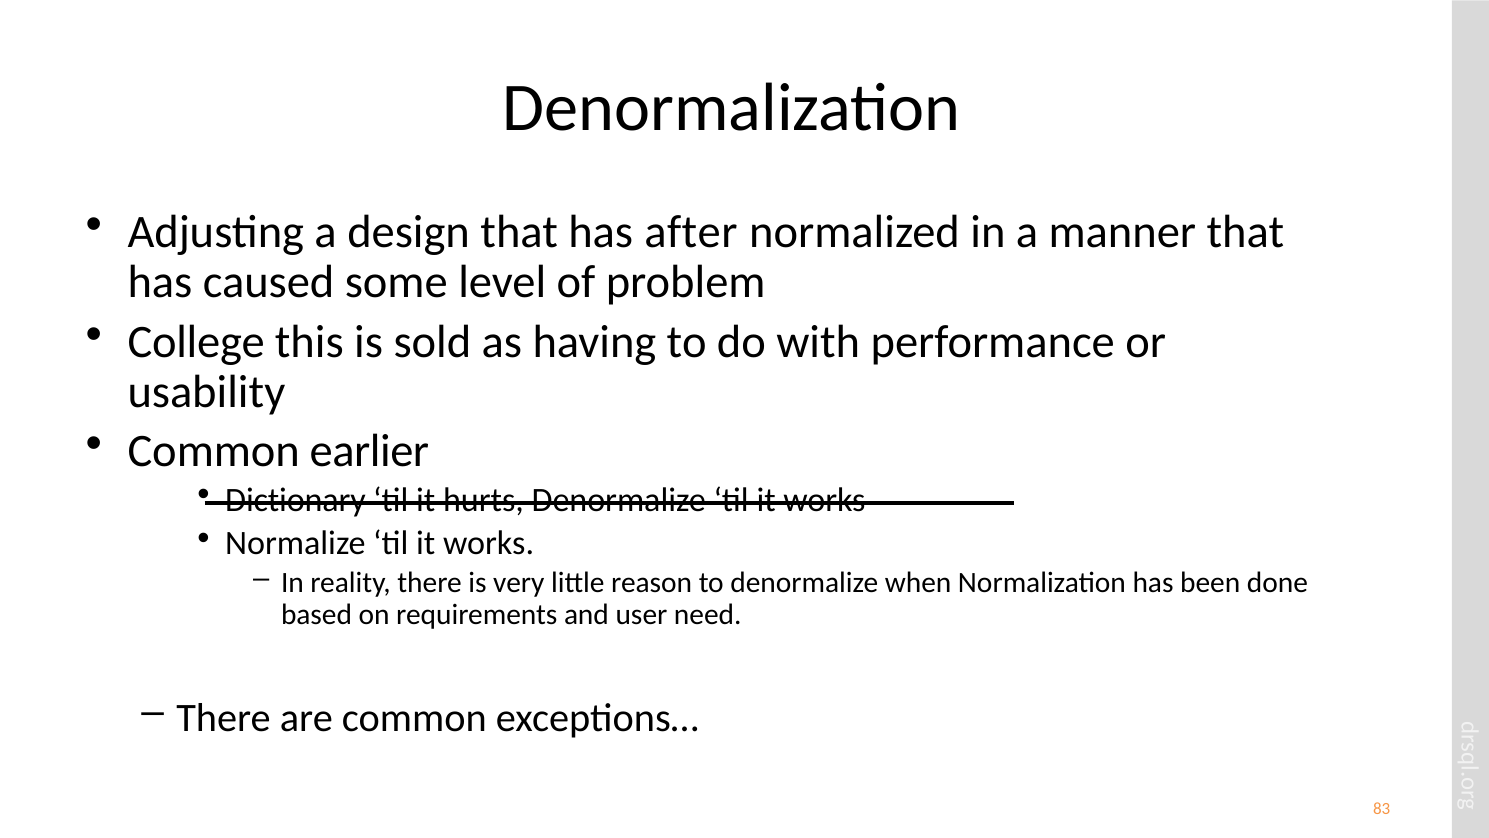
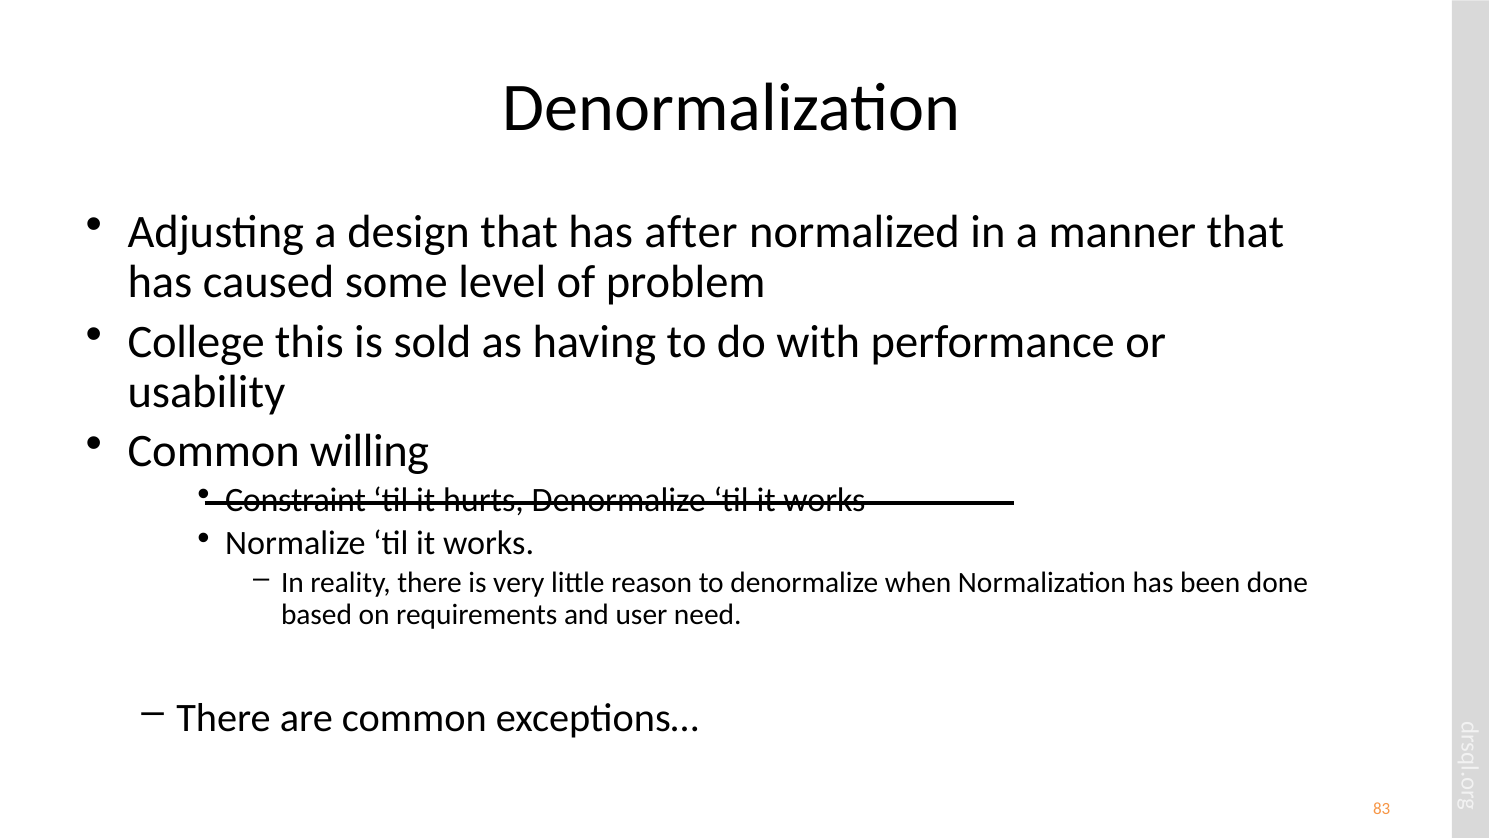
earlier: earlier -> willing
Dictionary: Dictionary -> Constraint
